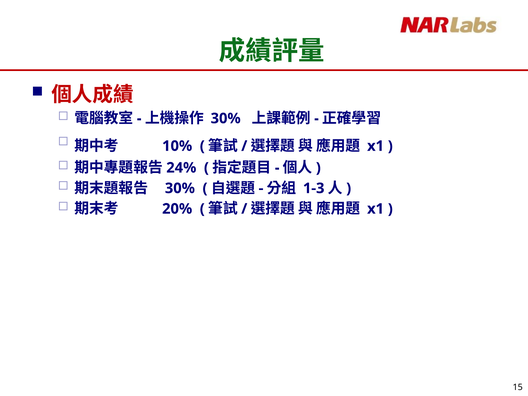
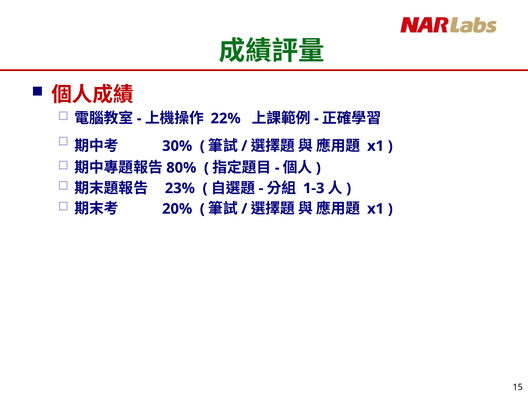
30% at (226, 118): 30% -> 22%
10%: 10% -> 30%
24%: 24% -> 80%
30% at (180, 188): 30% -> 23%
